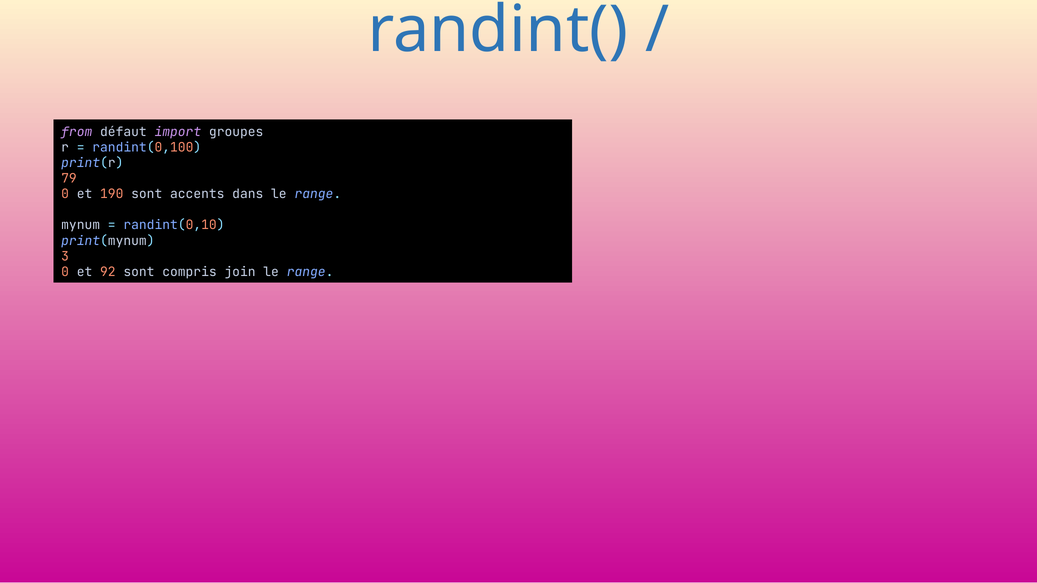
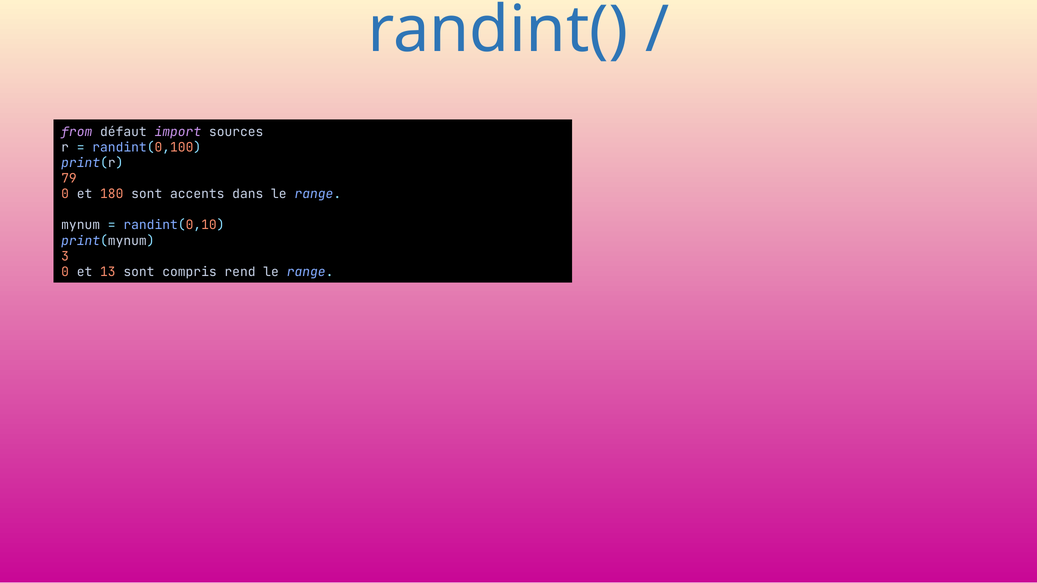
groupes: groupes -> sources
190: 190 -> 180
92: 92 -> 13
join: join -> rend
